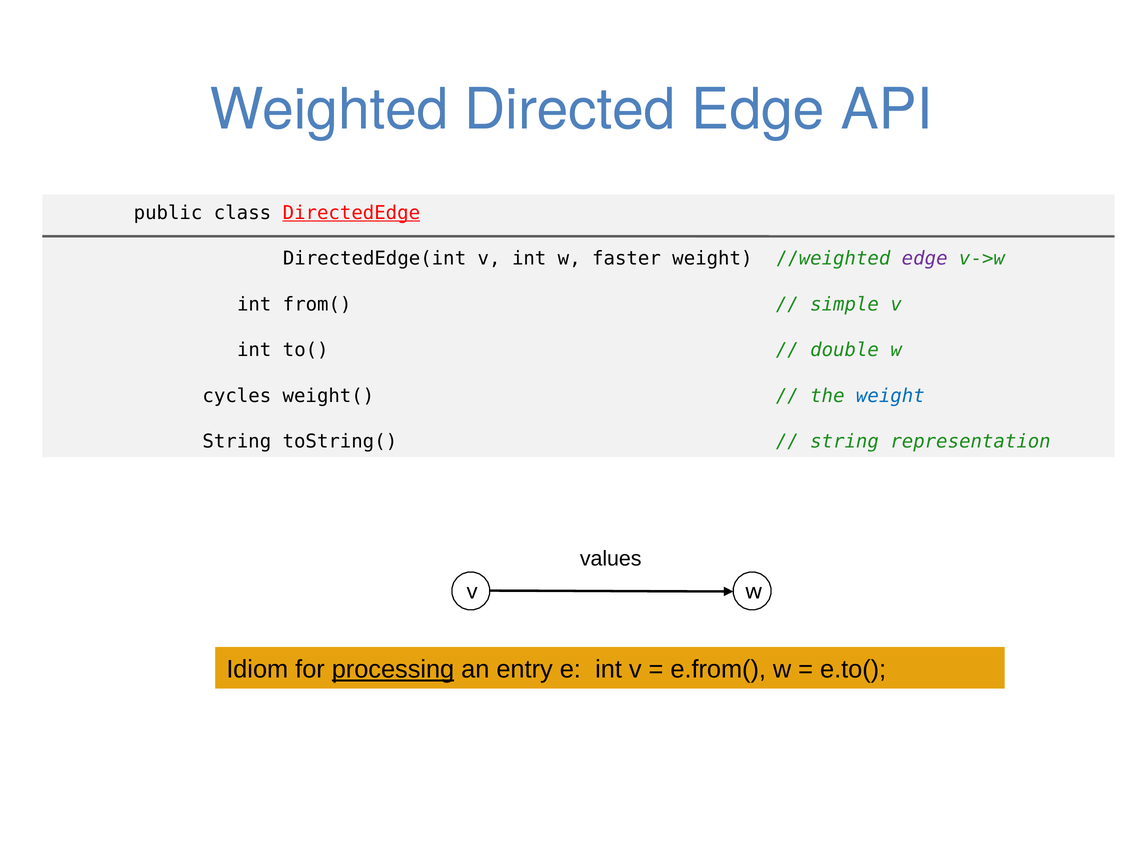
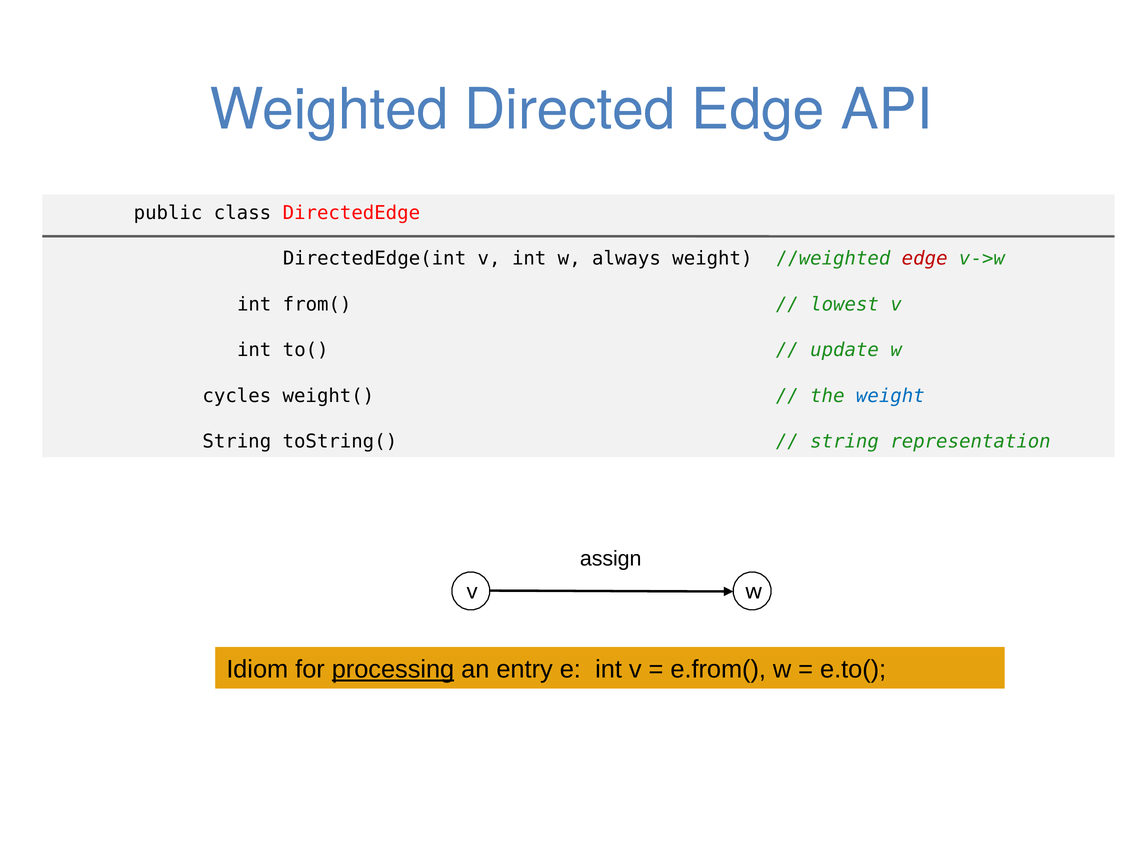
DirectedEdge underline: present -> none
faster: faster -> always
edge at (925, 259) colour: purple -> red
simple: simple -> lowest
double: double -> update
values: values -> assign
